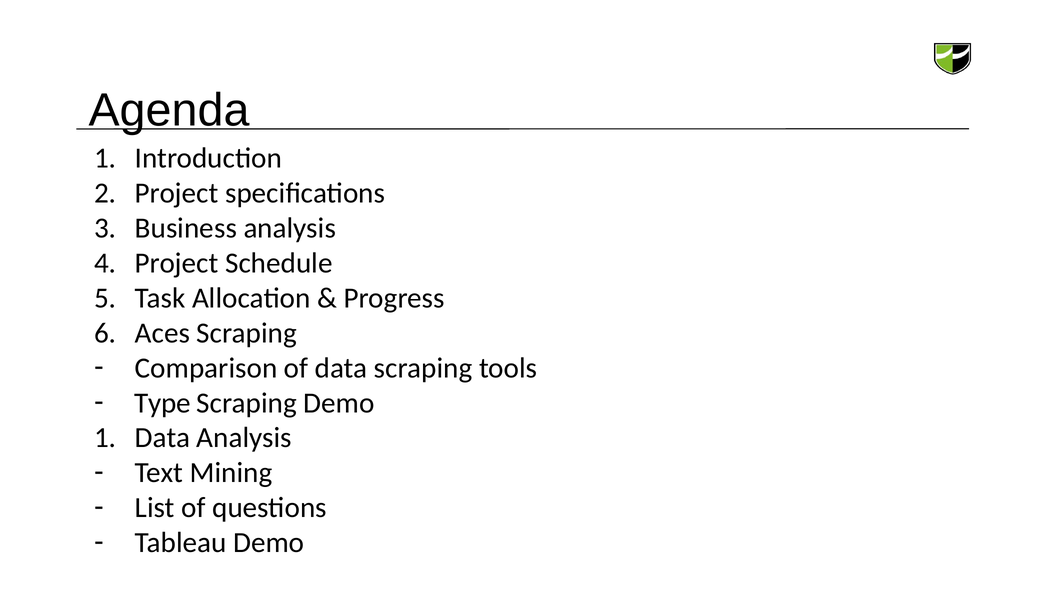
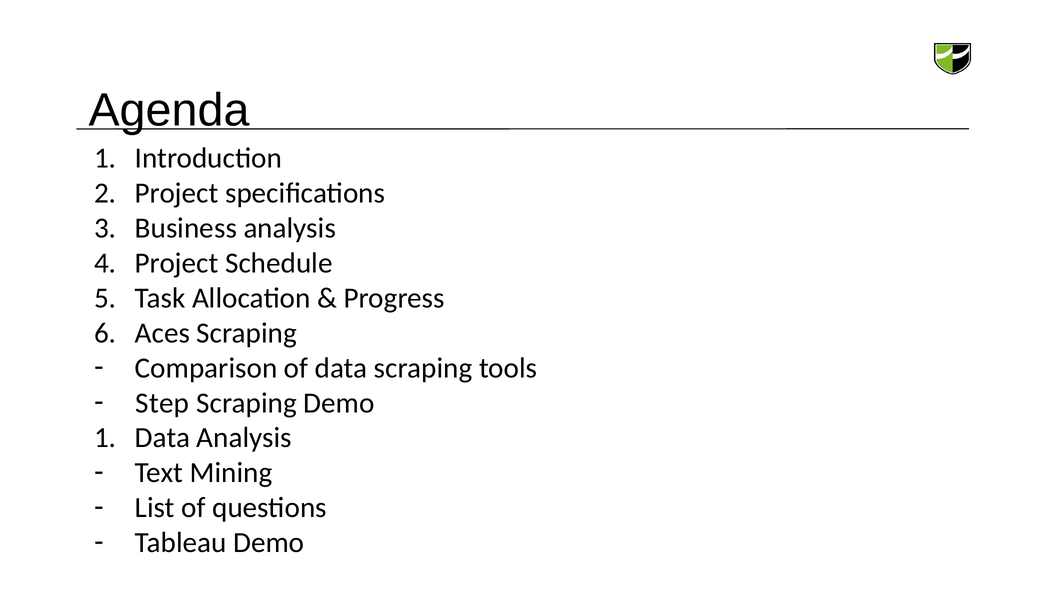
Type: Type -> Step
